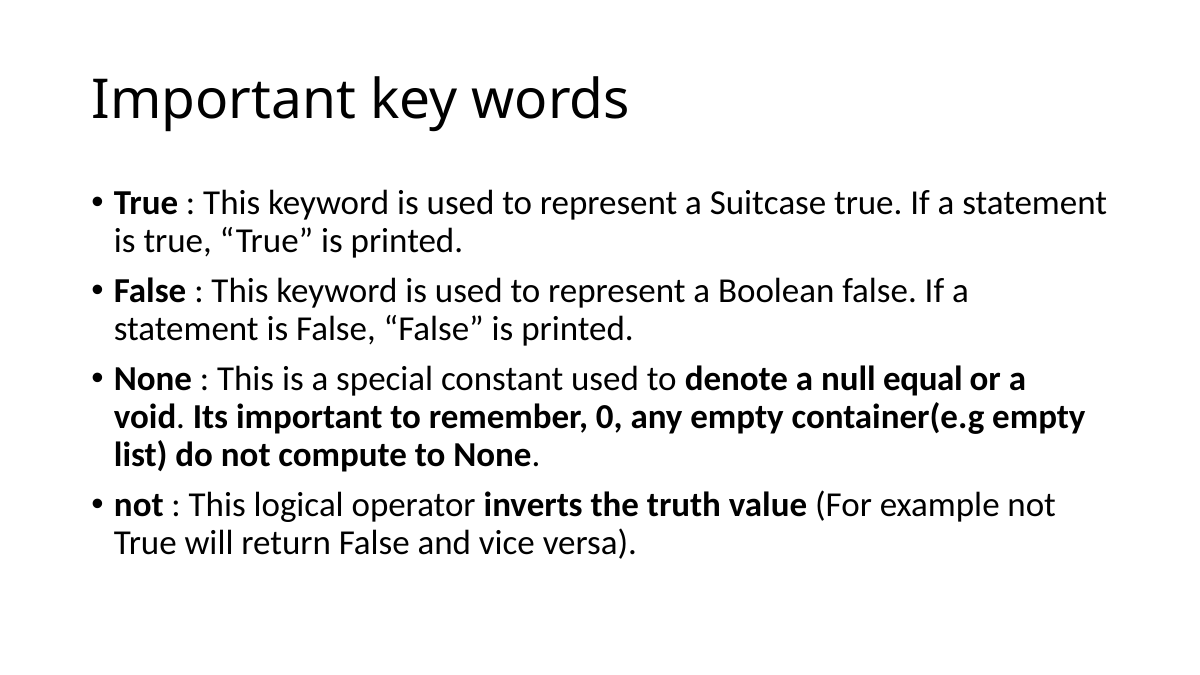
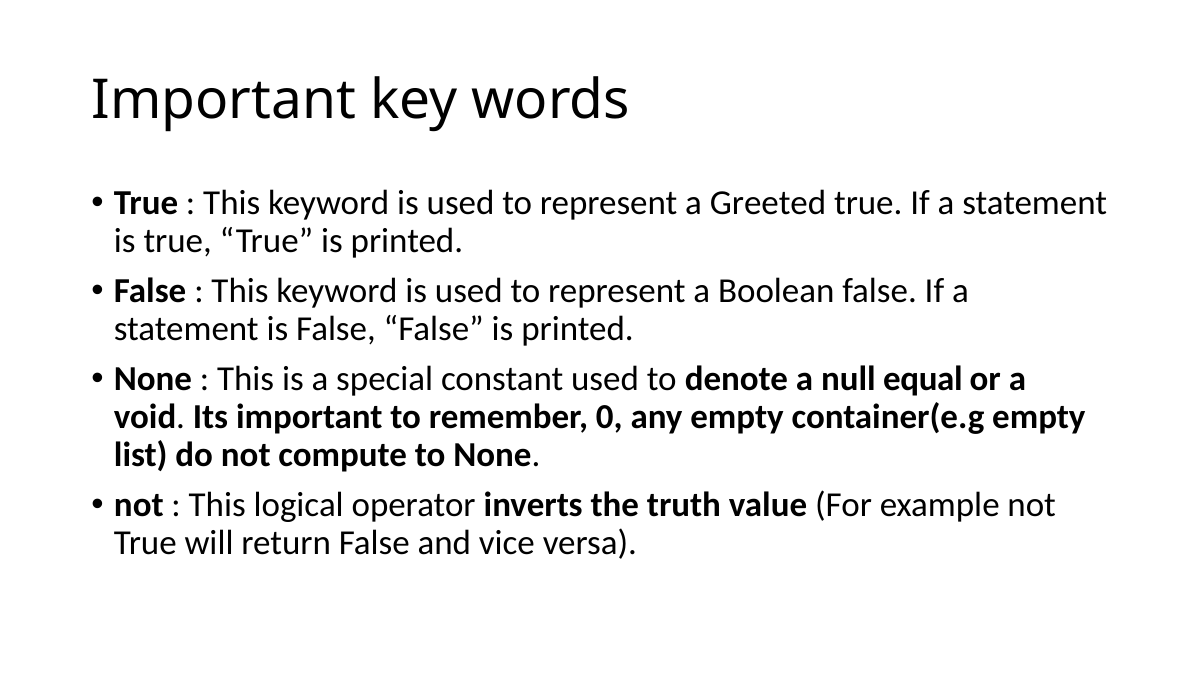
Suitcase: Suitcase -> Greeted
